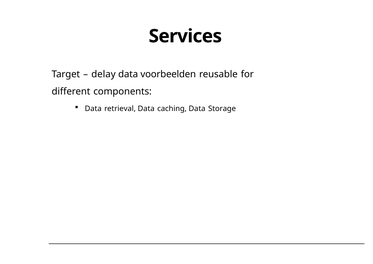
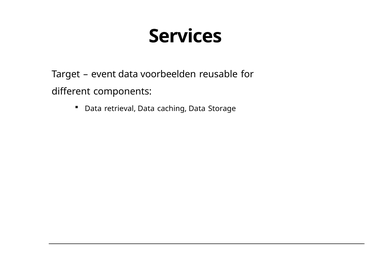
delay: delay -> event
